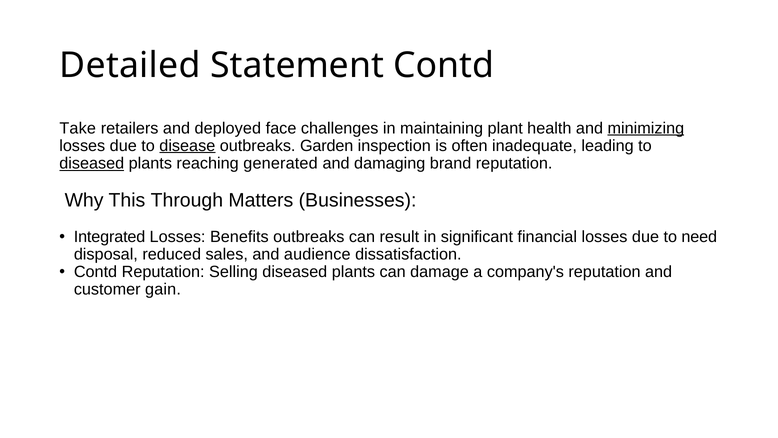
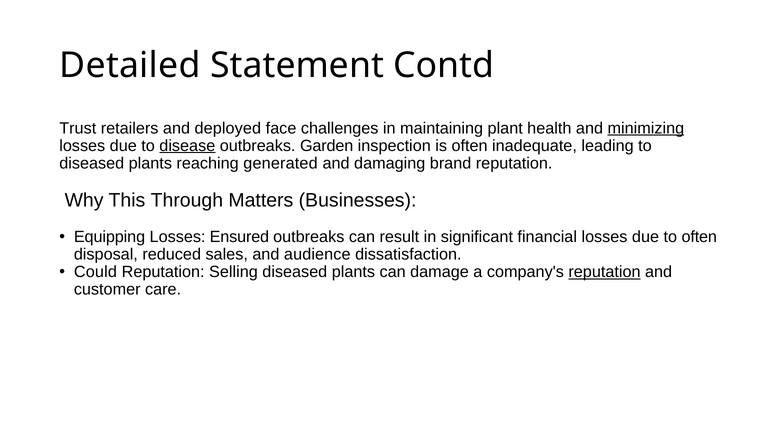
Take: Take -> Trust
diseased at (92, 163) underline: present -> none
Integrated: Integrated -> Equipping
Benefits: Benefits -> Ensured
to need: need -> often
Contd at (96, 272): Contd -> Could
reputation at (604, 272) underline: none -> present
gain: gain -> care
